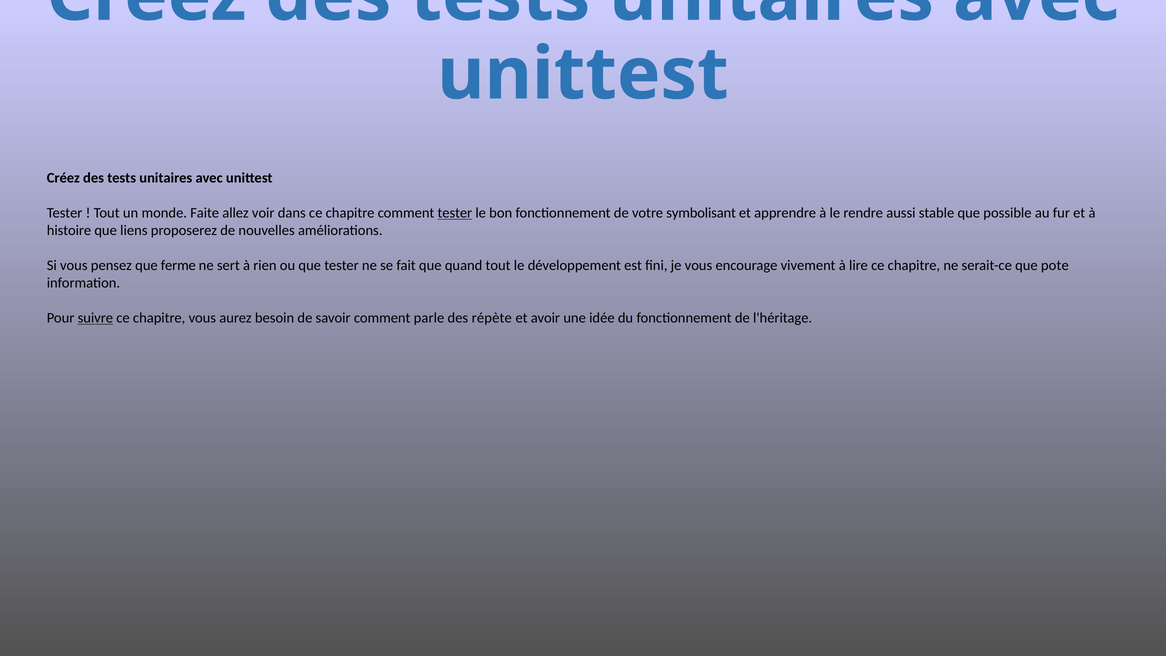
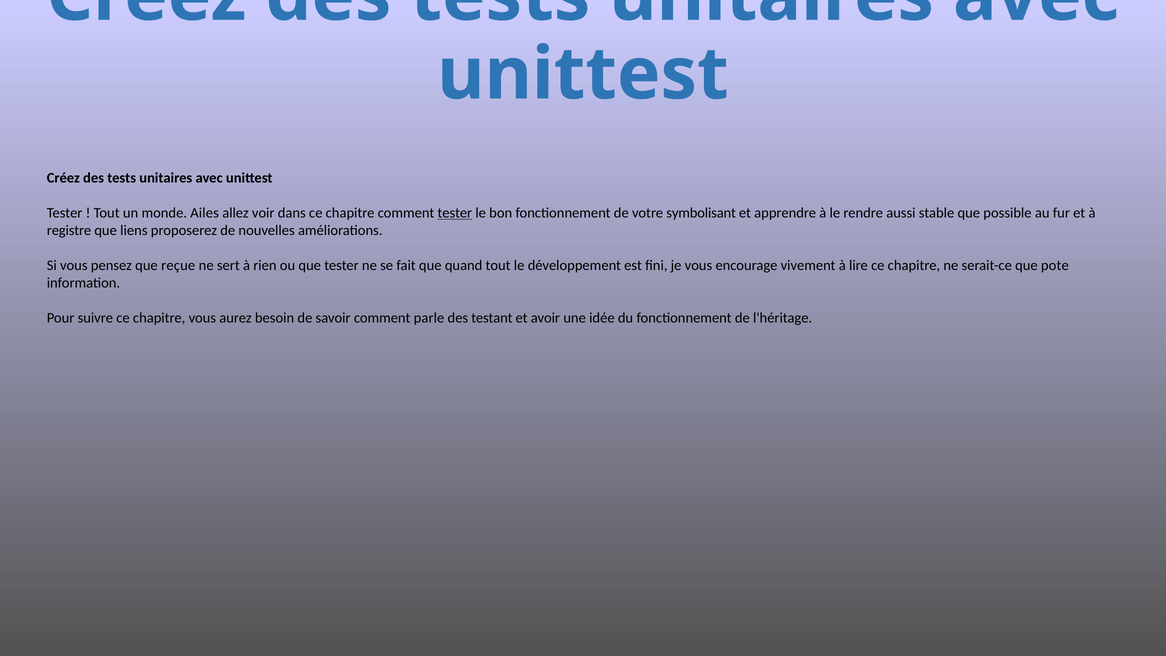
Faite: Faite -> Ailes
histoire: histoire -> registre
ferme: ferme -> reçue
suivre underline: present -> none
répète: répète -> testant
